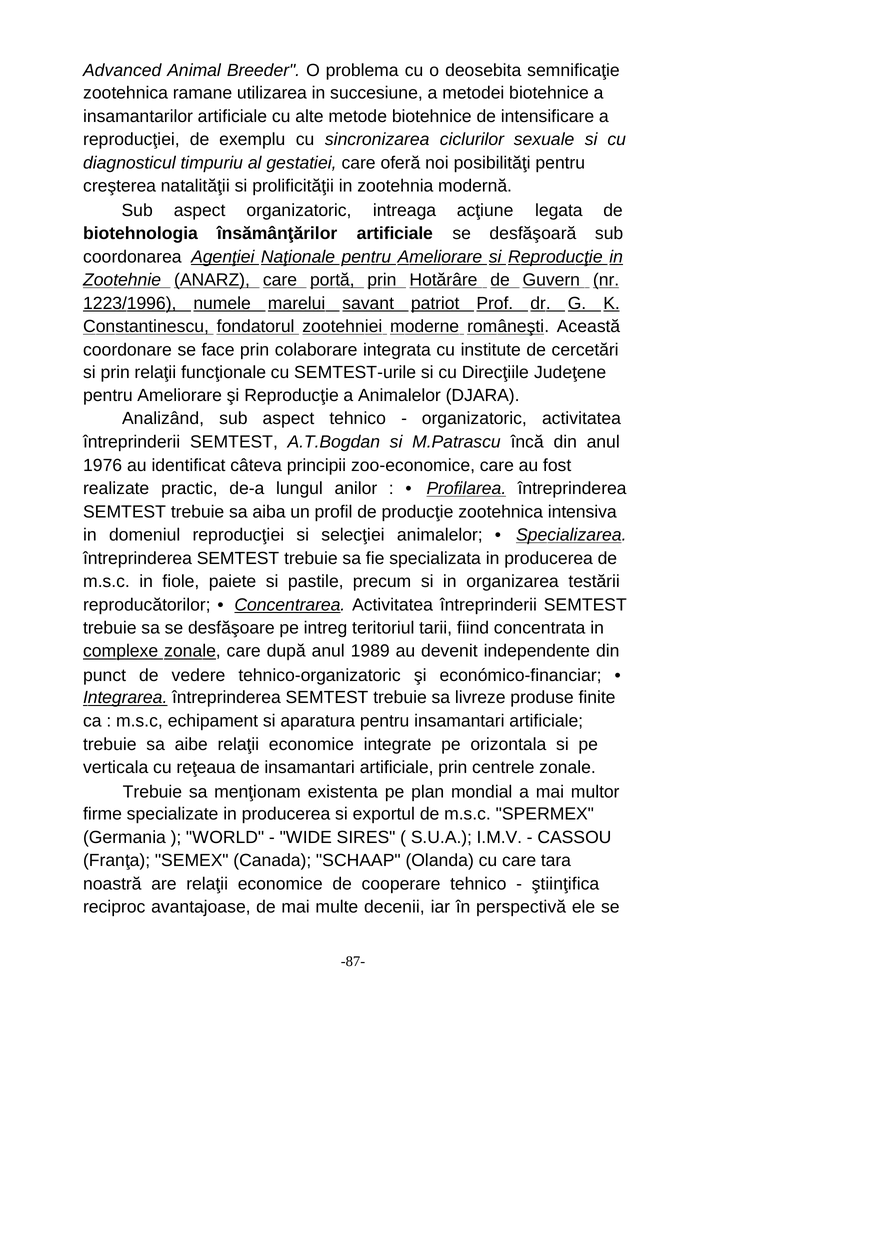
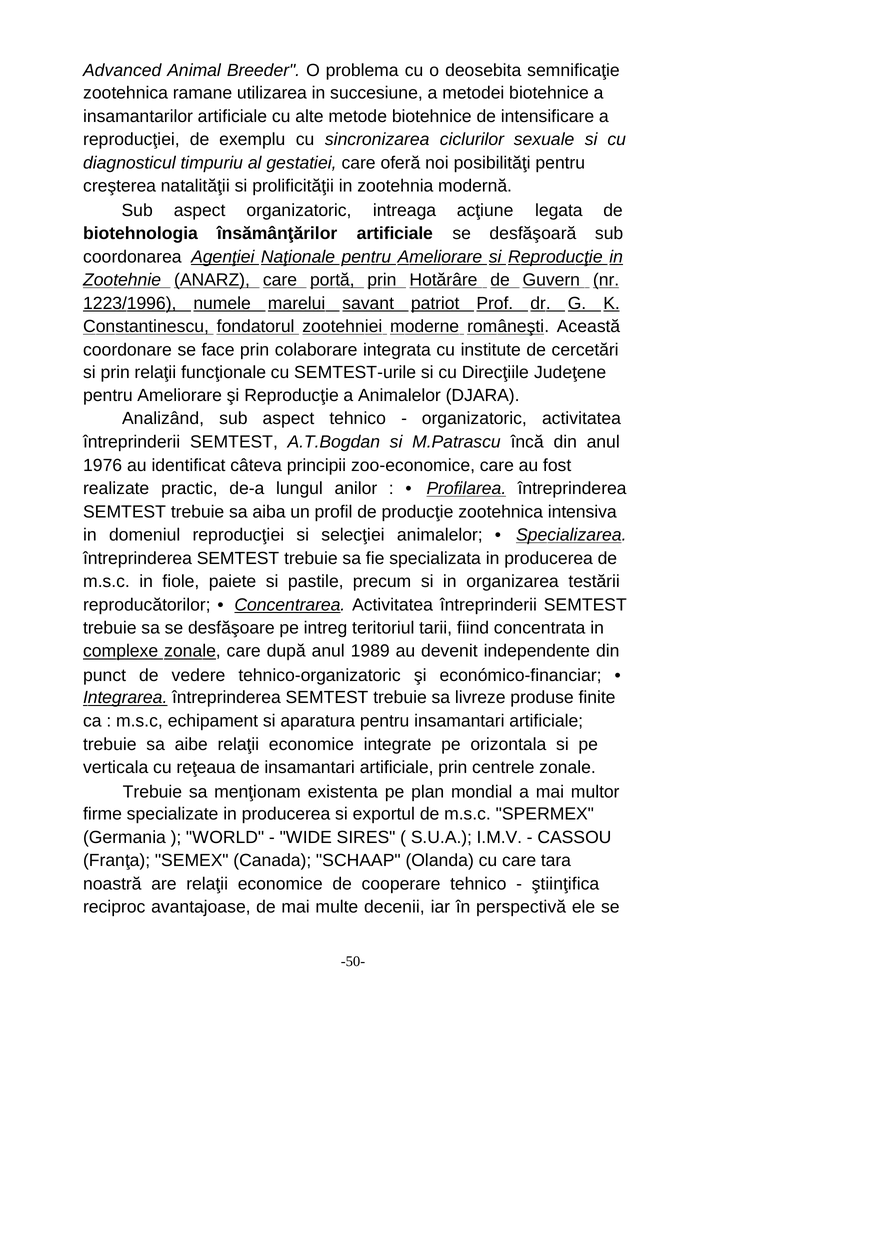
-87-: -87- -> -50-
